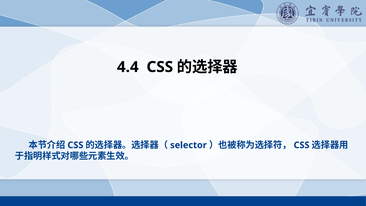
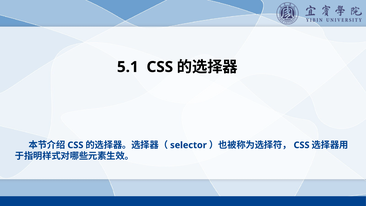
4.4: 4.4 -> 5.1
